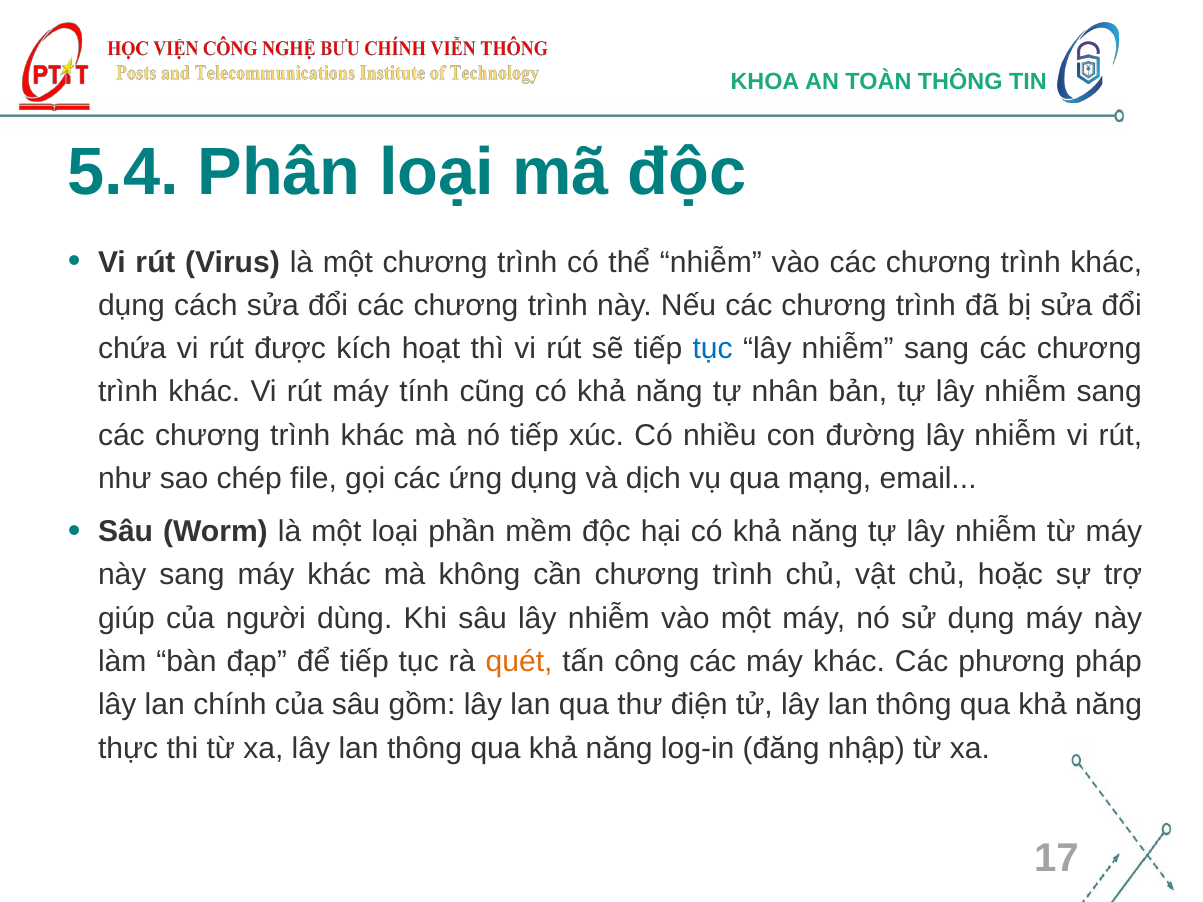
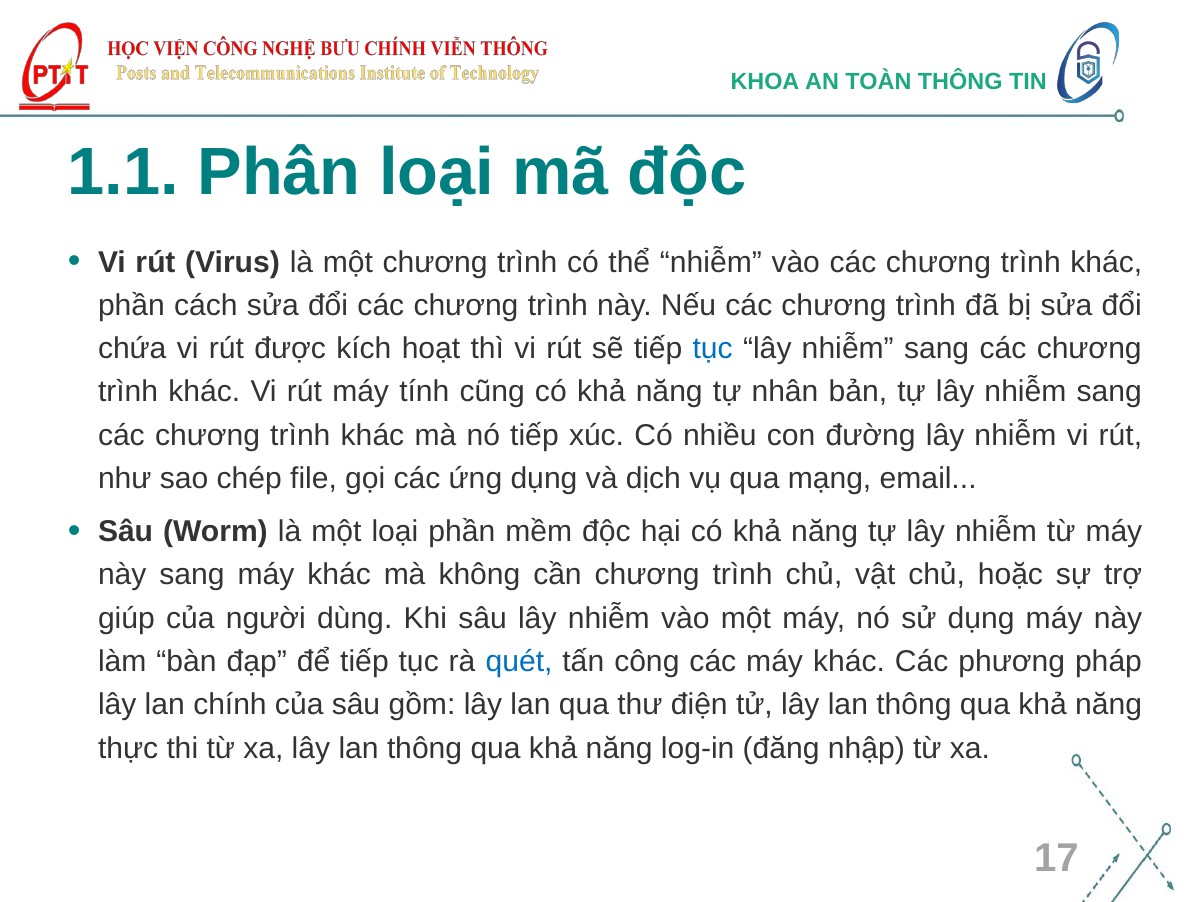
5.4: 5.4 -> 1.1
dụng at (131, 305): dụng -> phần
quét colour: orange -> blue
